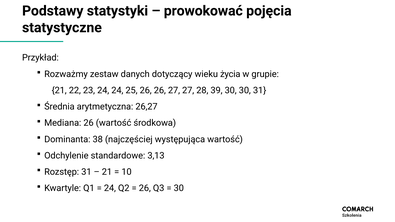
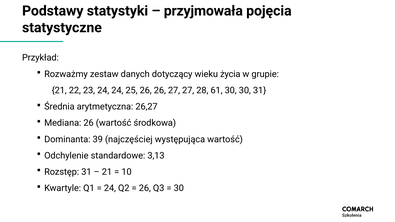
prowokować: prowokować -> przyjmowała
39: 39 -> 61
38: 38 -> 39
